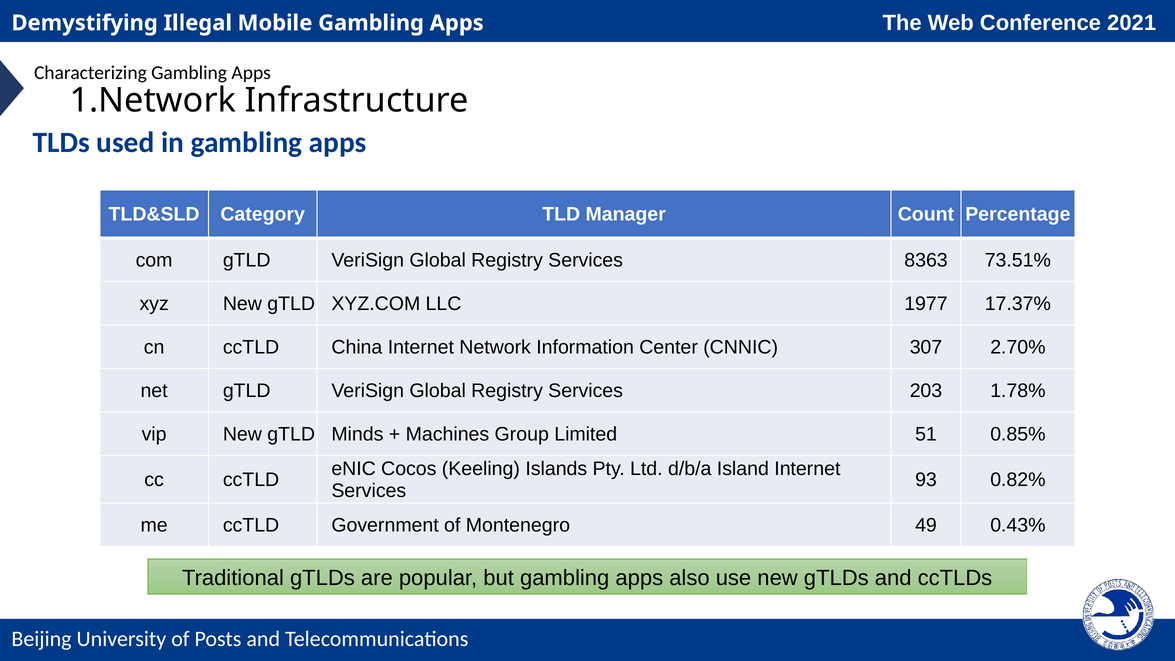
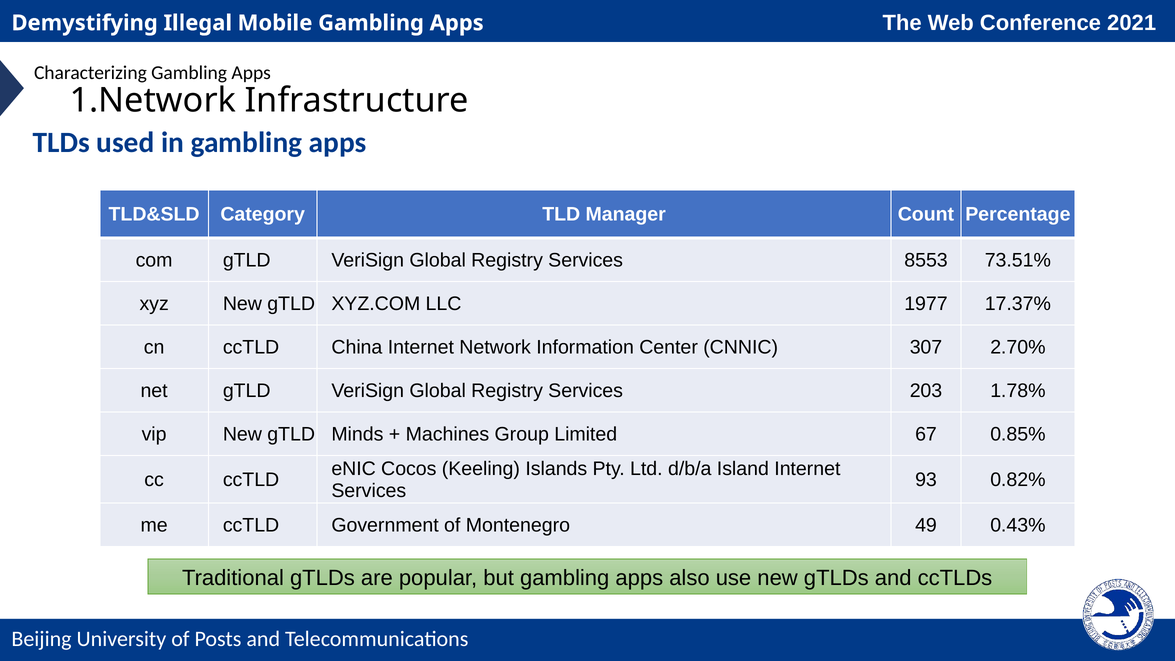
8363: 8363 -> 8553
51: 51 -> 67
